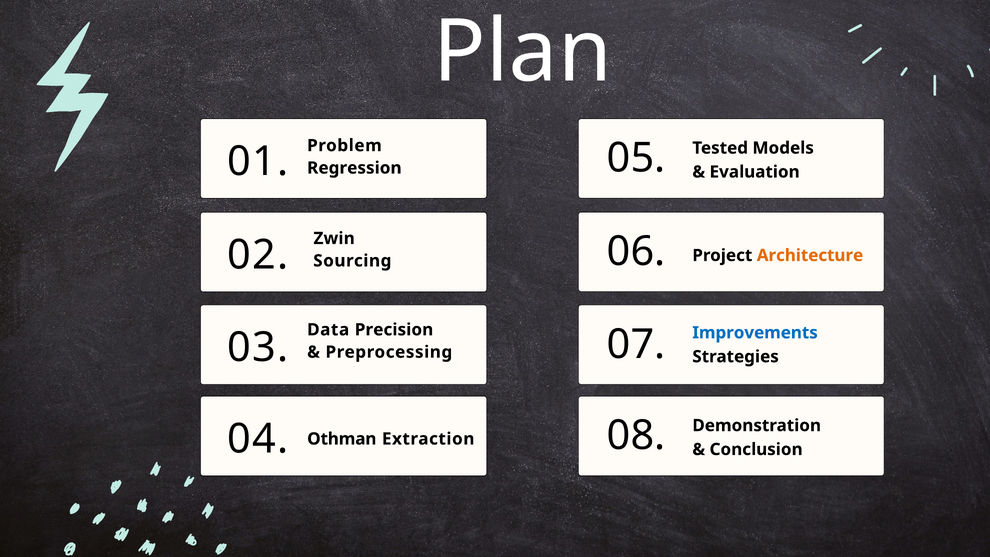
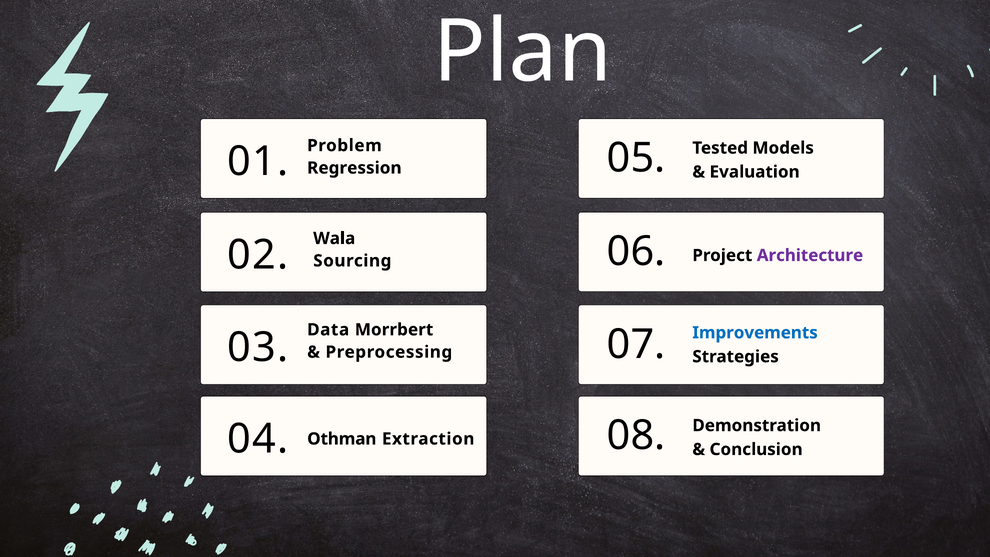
Zwin: Zwin -> Wala
Architecture colour: orange -> purple
Precision: Precision -> Morrbert
